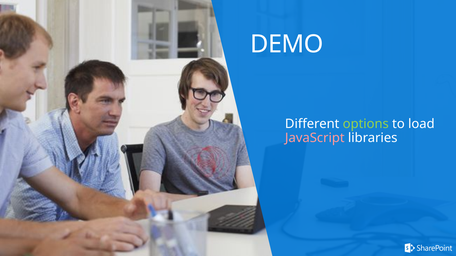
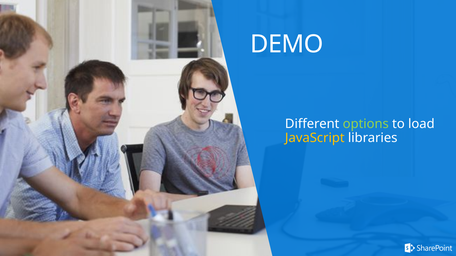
JavaScript colour: pink -> yellow
